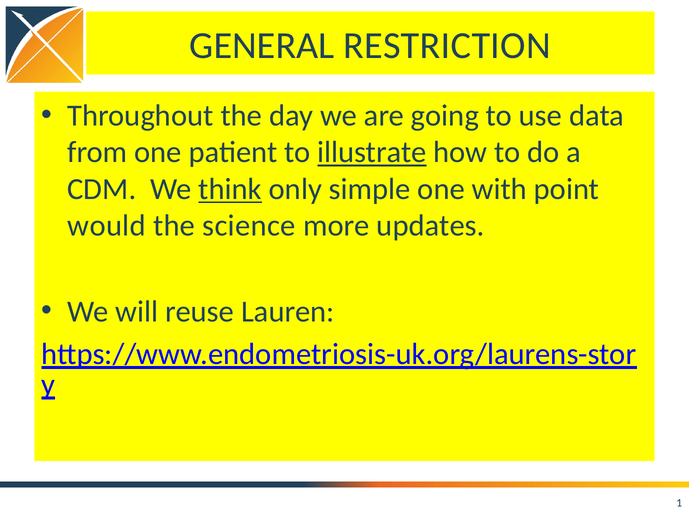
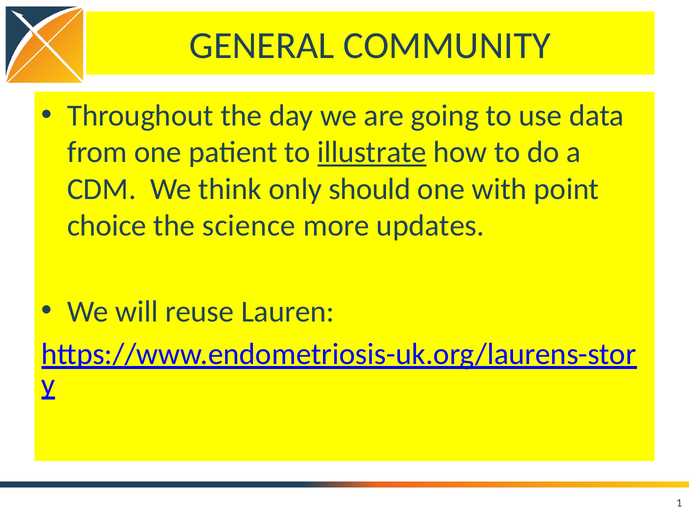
RESTRICTION: RESTRICTION -> COMMUNITY
think underline: present -> none
simple: simple -> should
would: would -> choice
